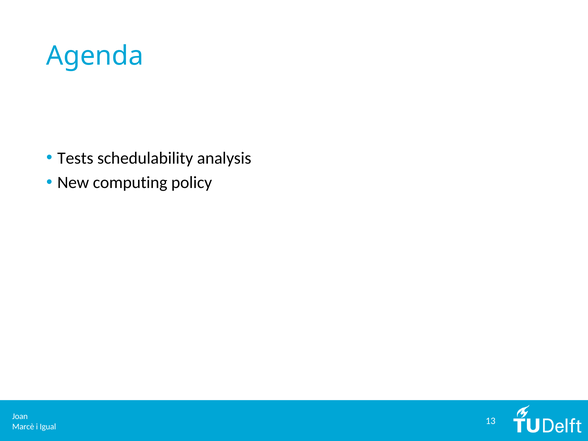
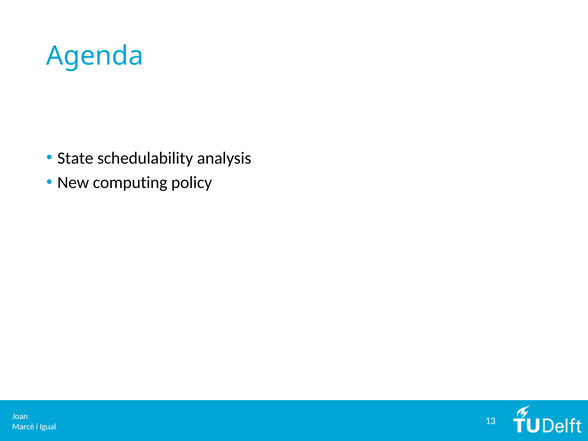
Tests: Tests -> State
